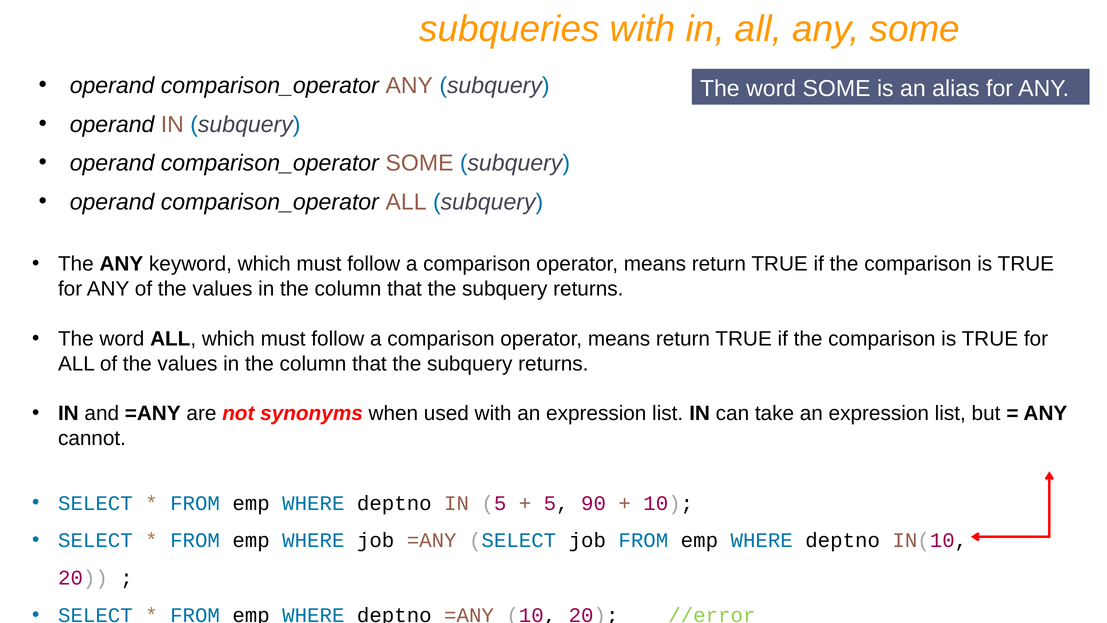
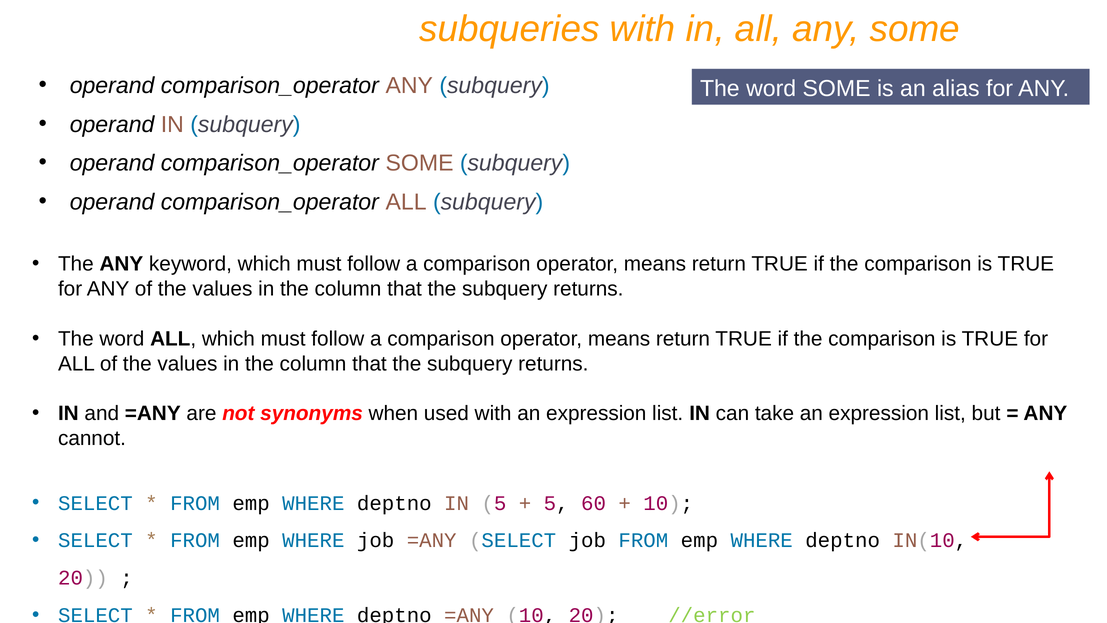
90: 90 -> 60
